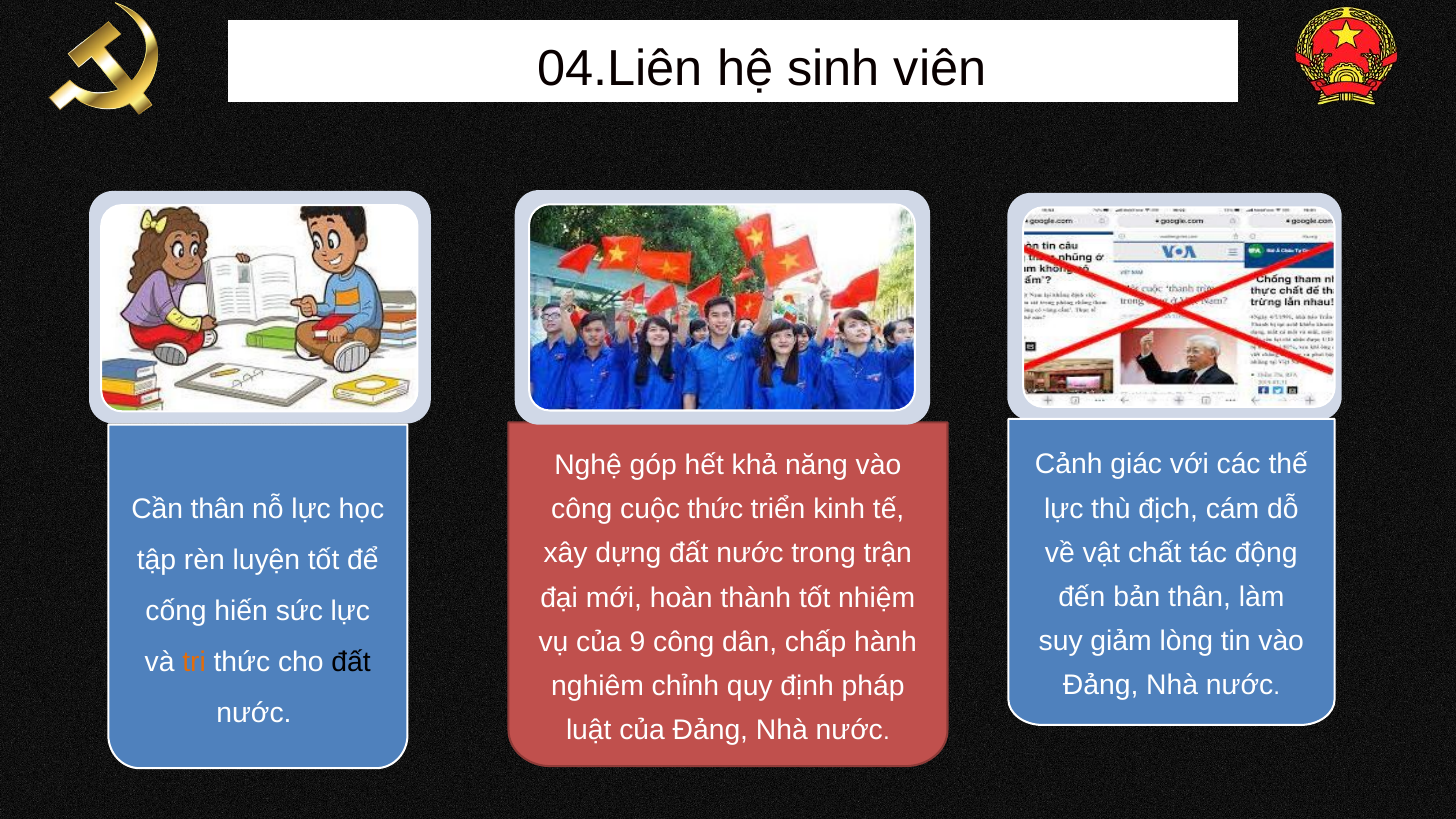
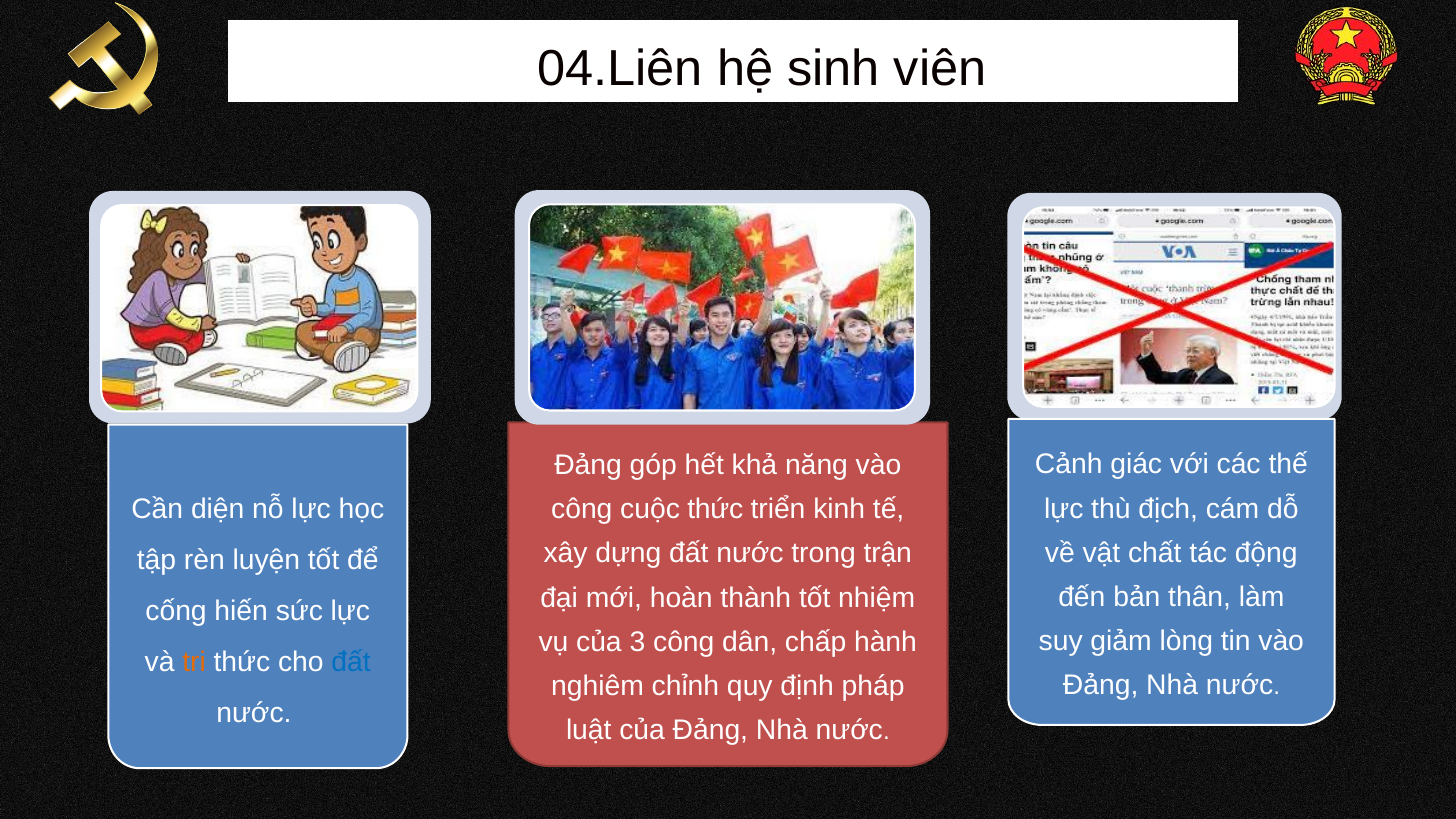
Nghệ at (588, 465): Nghệ -> Đảng
Cần thân: thân -> diện
9: 9 -> 3
đất at (351, 662) colour: black -> blue
